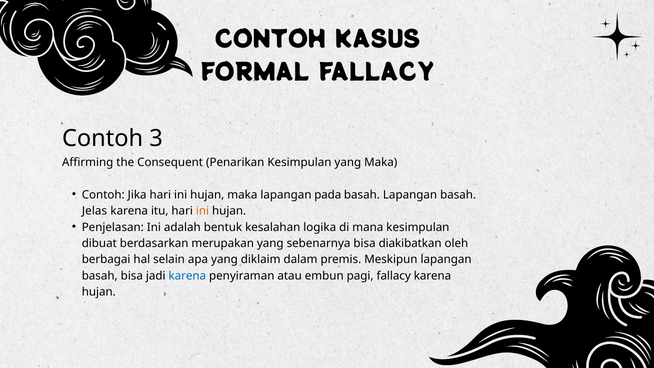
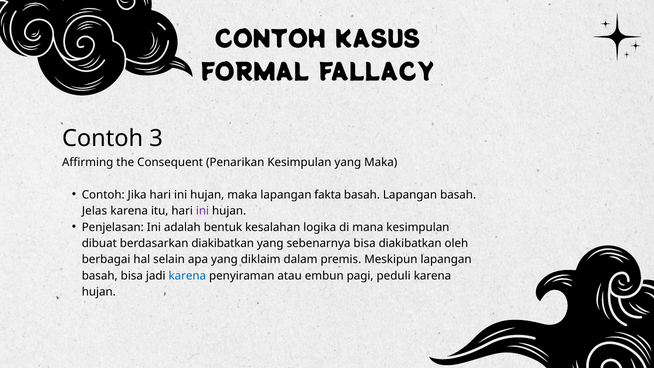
pada: pada -> fakta
ini at (202, 211) colour: orange -> purple
berdasarkan merupakan: merupakan -> diakibatkan
pagi fallacy: fallacy -> peduli
